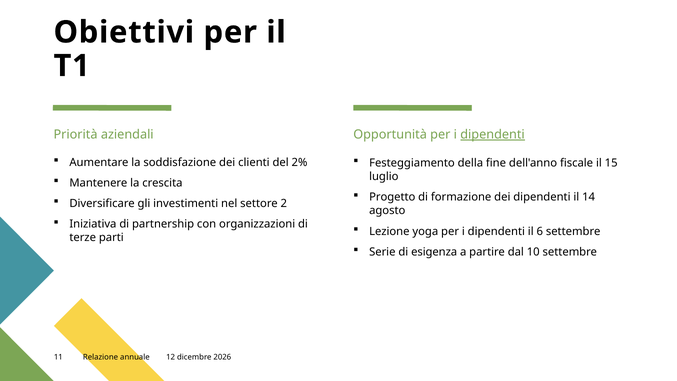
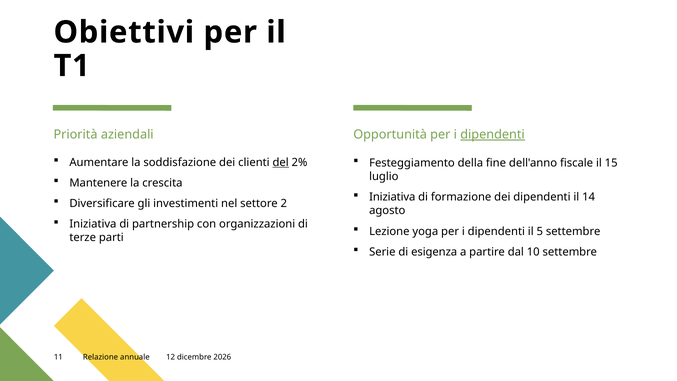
del underline: none -> present
Progetto at (392, 197): Progetto -> Iniziativa
6: 6 -> 5
